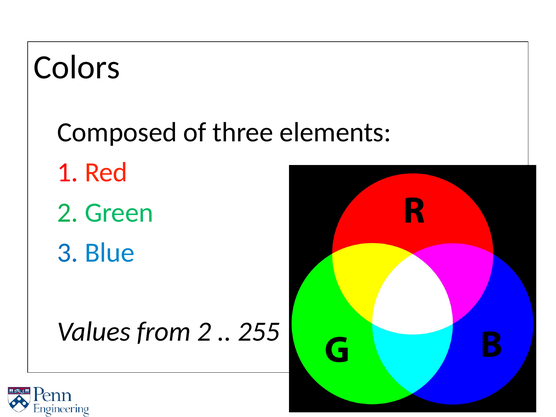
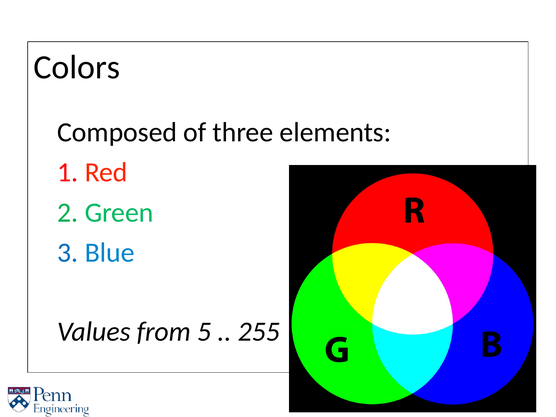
2: 2 -> 5
